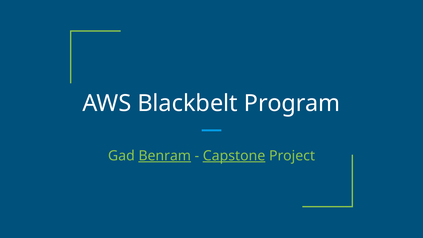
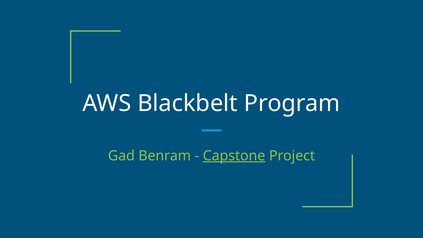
Benram underline: present -> none
